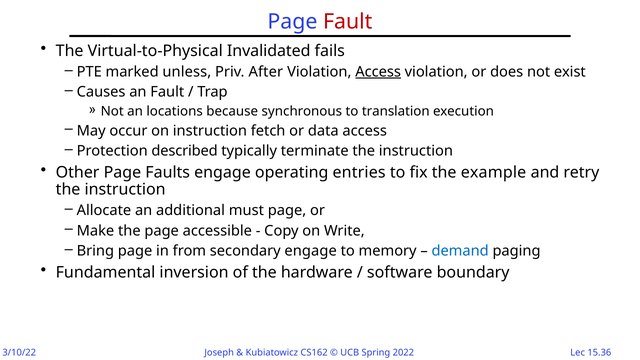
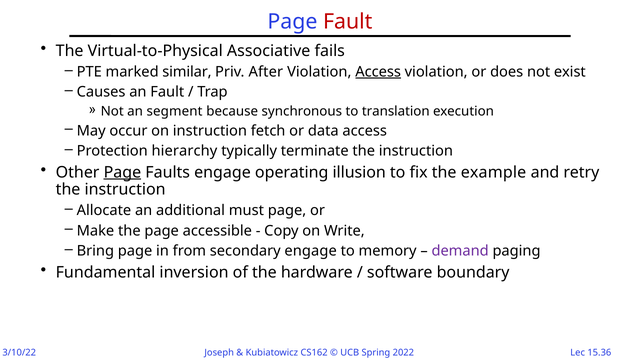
Invalidated: Invalidated -> Associative
unless: unless -> similar
locations: locations -> segment
described: described -> hierarchy
Page at (122, 172) underline: none -> present
entries: entries -> illusion
demand colour: blue -> purple
